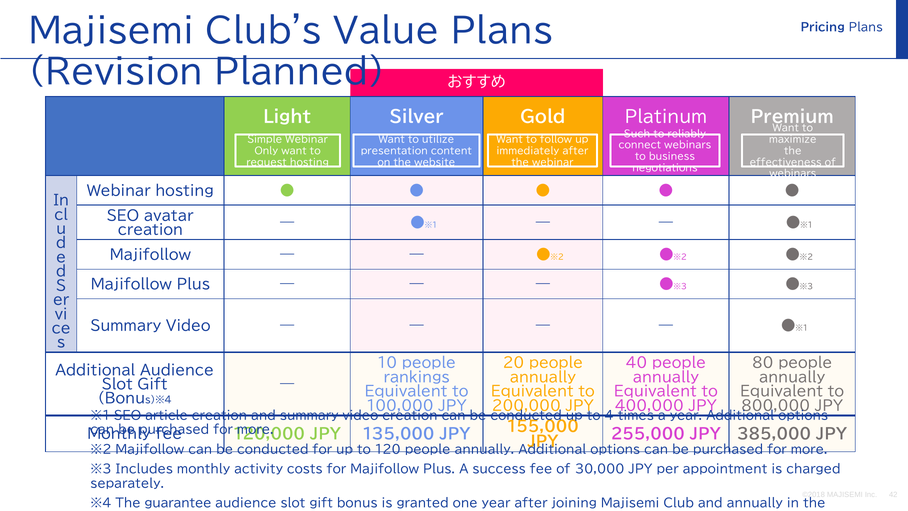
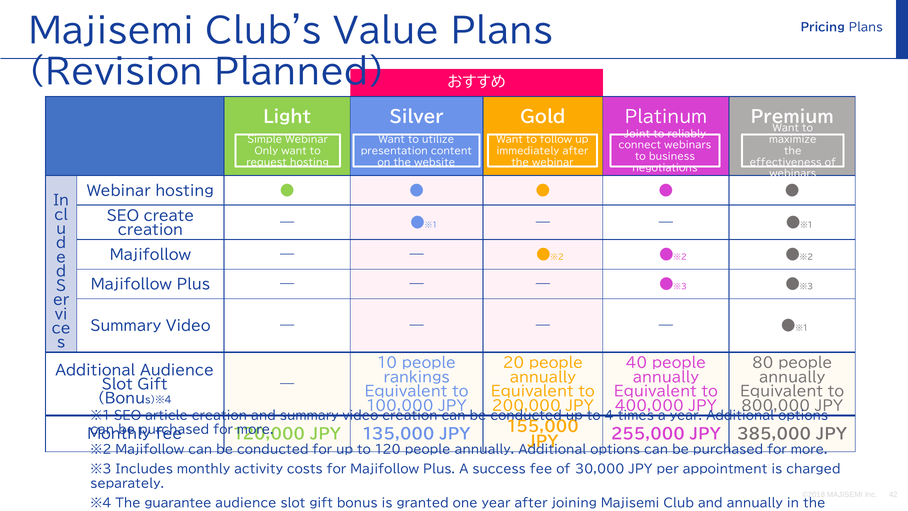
Such: Such -> Joint
avatar: avatar -> create
